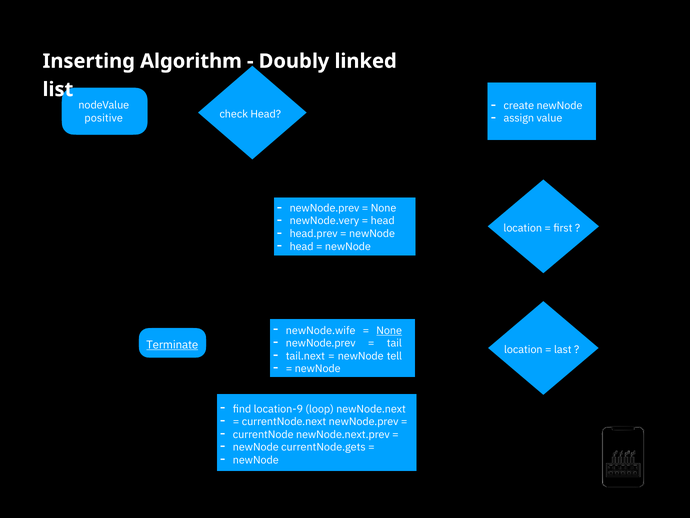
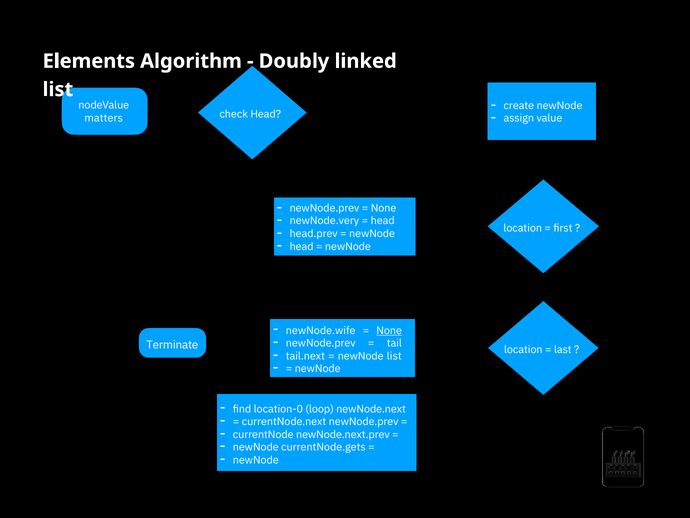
Inserting: Inserting -> Elements
positive: positive -> matters
Terminate underline: present -> none
newNode tell: tell -> list
location-9: location-9 -> location-0
